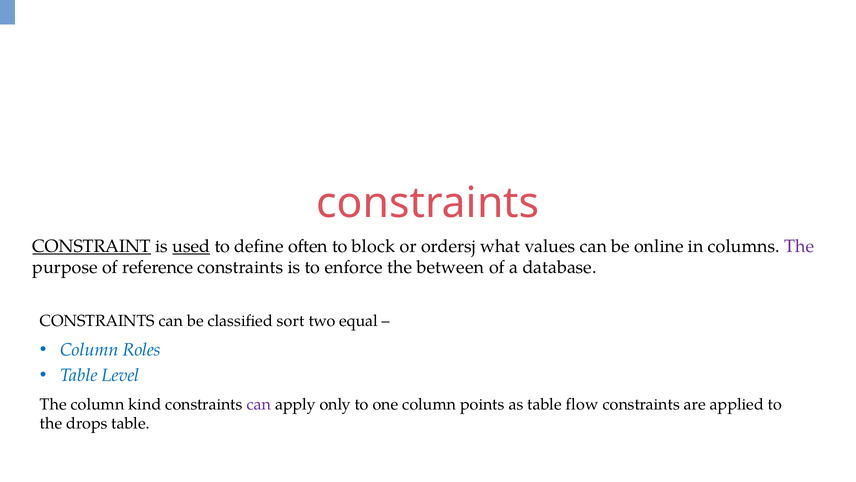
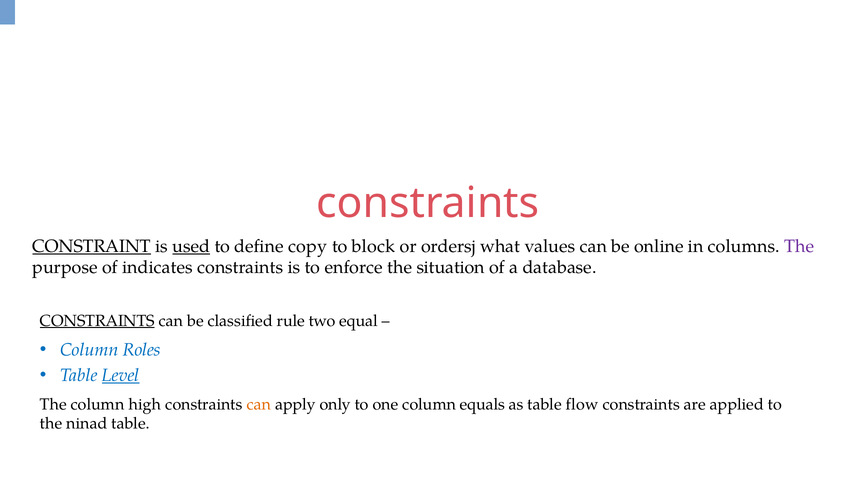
often: often -> copy
reference: reference -> indicates
between: between -> situation
CONSTRAINTS at (97, 320) underline: none -> present
sort: sort -> rule
Level underline: none -> present
kind: kind -> high
can at (259, 404) colour: purple -> orange
points: points -> equals
drops: drops -> ninad
